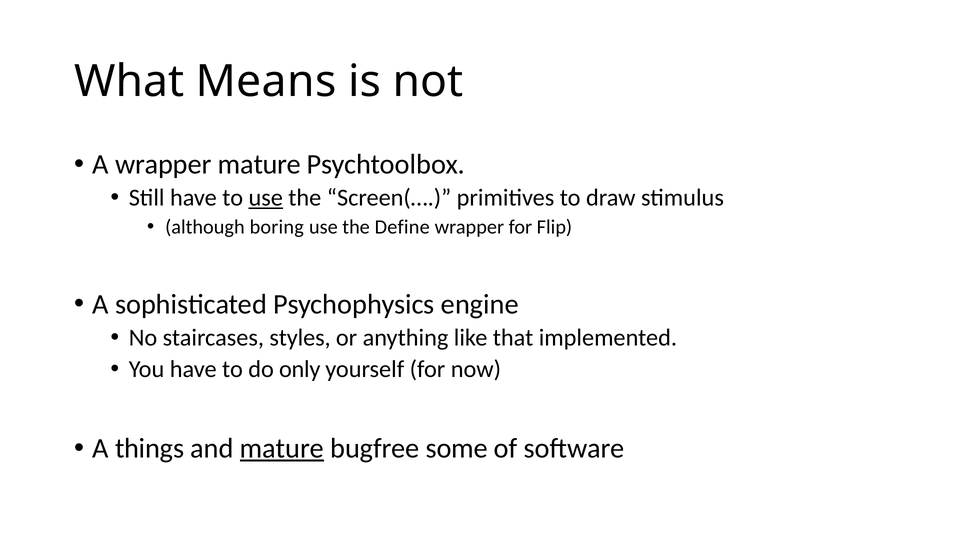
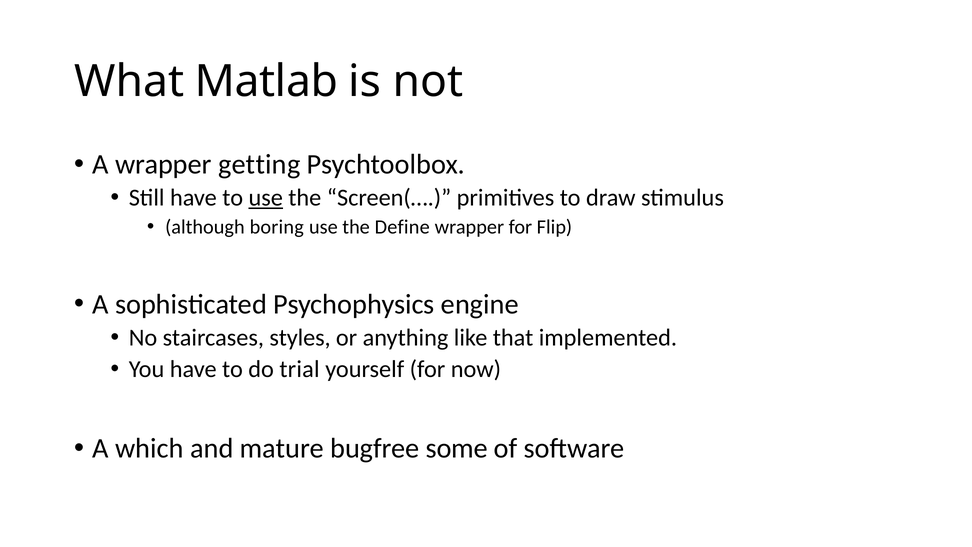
Means: Means -> Matlab
wrapper mature: mature -> getting
only: only -> trial
things: things -> which
mature at (282, 448) underline: present -> none
